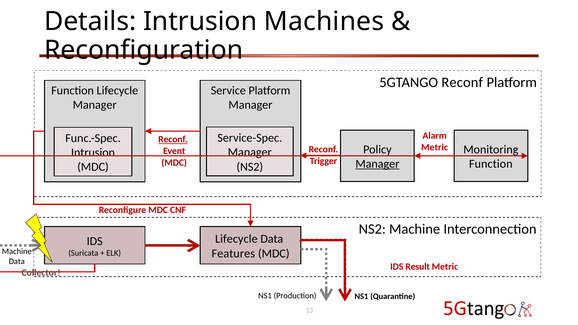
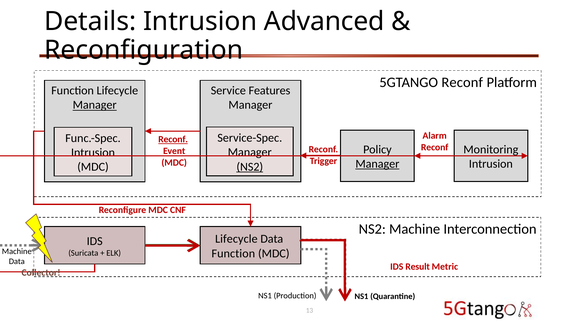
Machines: Machines -> Advanced
Service Platform: Platform -> Features
Manager at (95, 105) underline: none -> present
Metric at (435, 147): Metric -> Reconf
Function at (491, 164): Function -> Intrusion
NS2 at (250, 167) underline: none -> present
Features at (233, 253): Features -> Function
